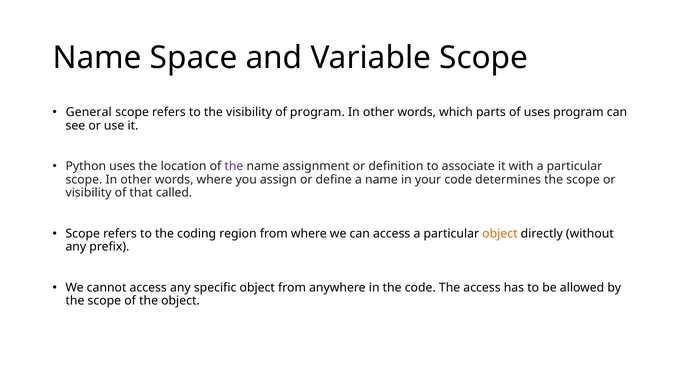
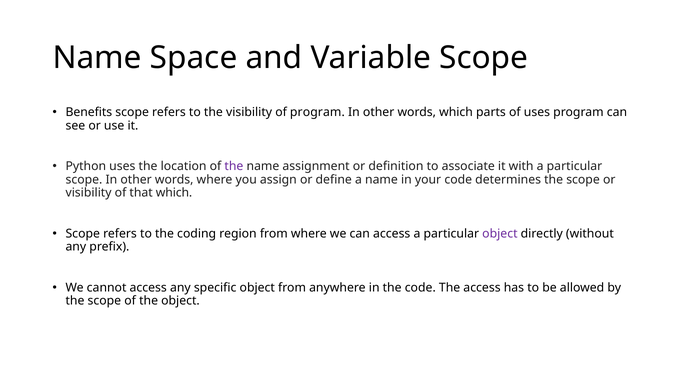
General: General -> Benefits
that called: called -> which
object at (500, 234) colour: orange -> purple
